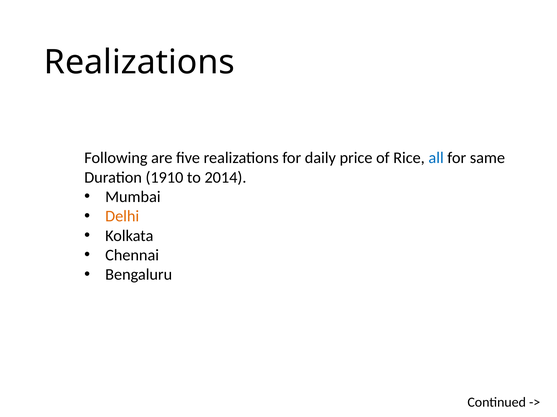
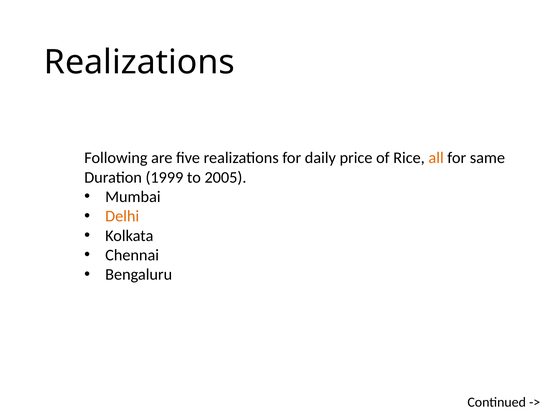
all colour: blue -> orange
1910: 1910 -> 1999
2014: 2014 -> 2005
